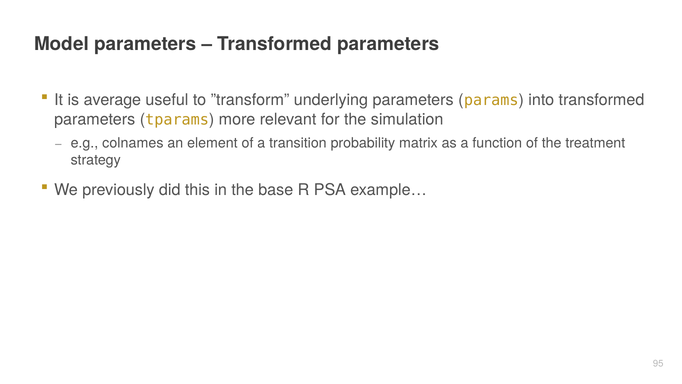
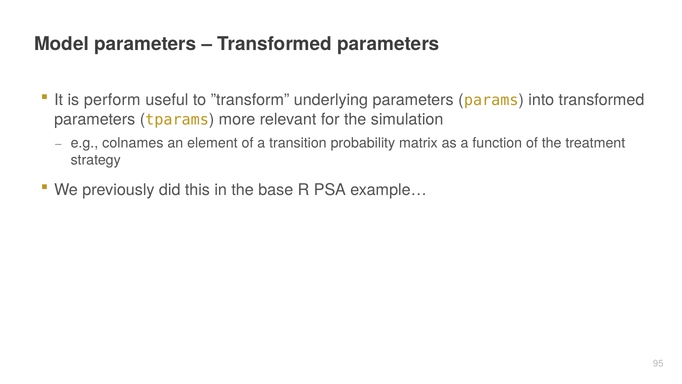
average: average -> perform
